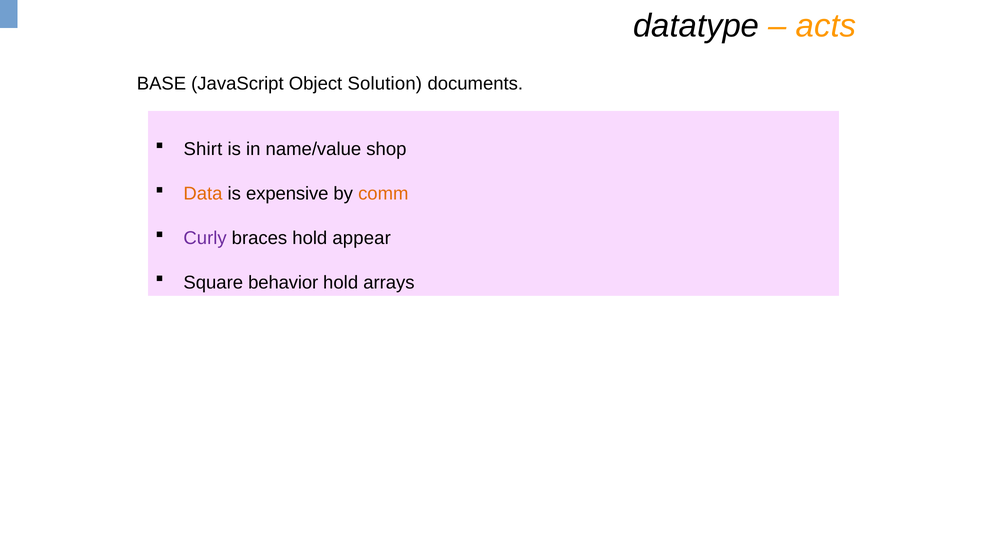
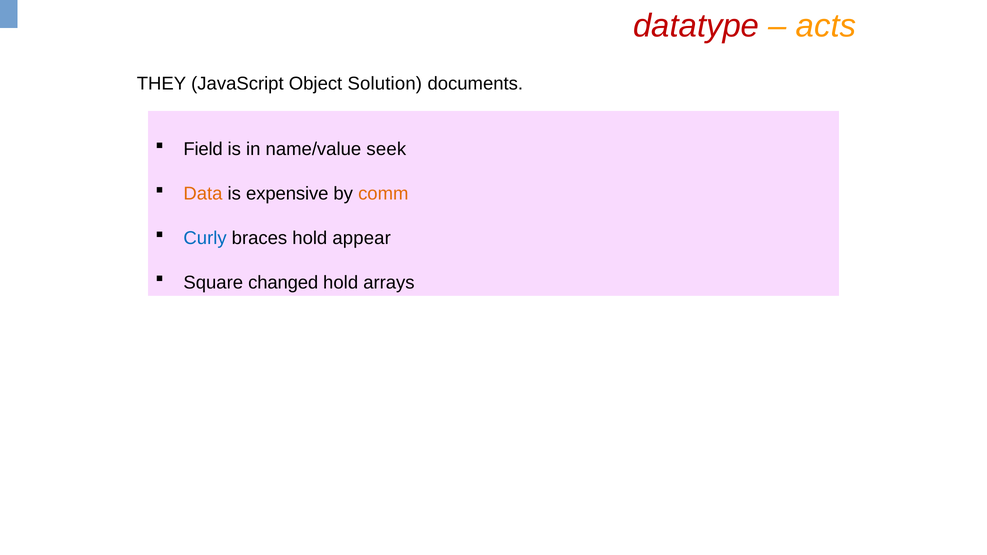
datatype colour: black -> red
BASE: BASE -> THEY
Shirt: Shirt -> Field
shop: shop -> seek
Curly colour: purple -> blue
behavior: behavior -> changed
